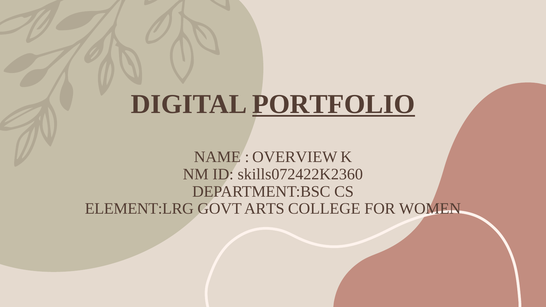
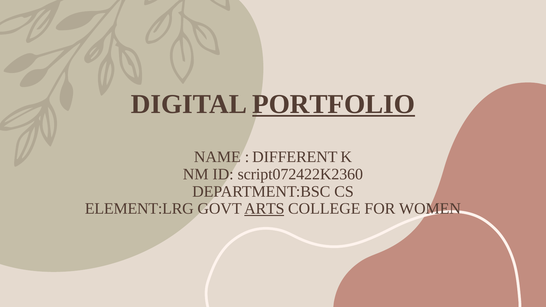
OVERVIEW: OVERVIEW -> DIFFERENT
skills072422K2360: skills072422K2360 -> script072422K2360
ARTS underline: none -> present
